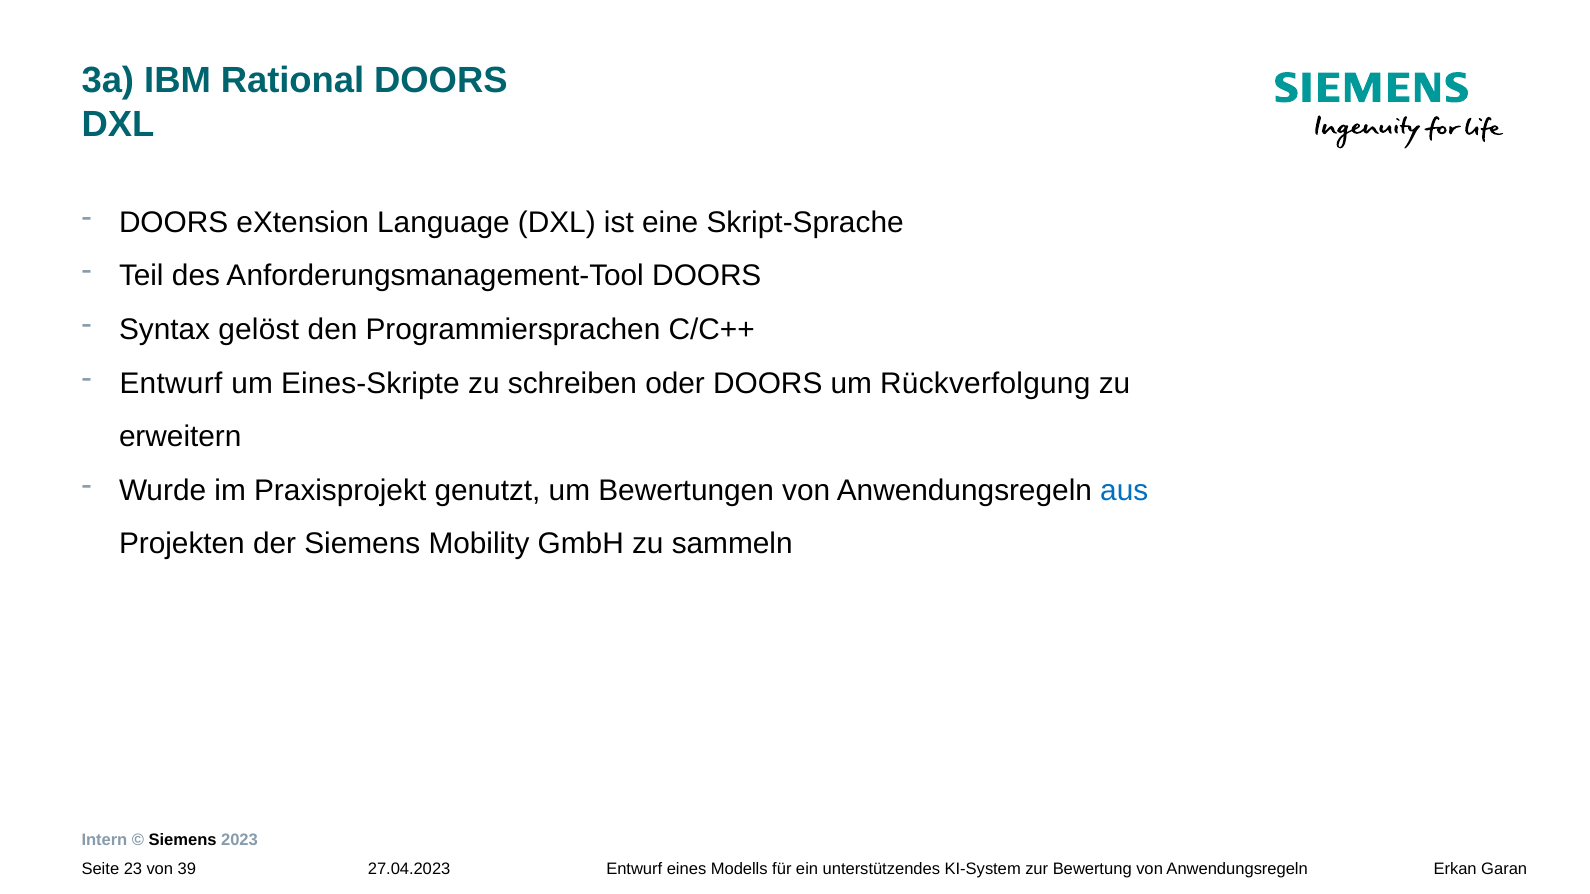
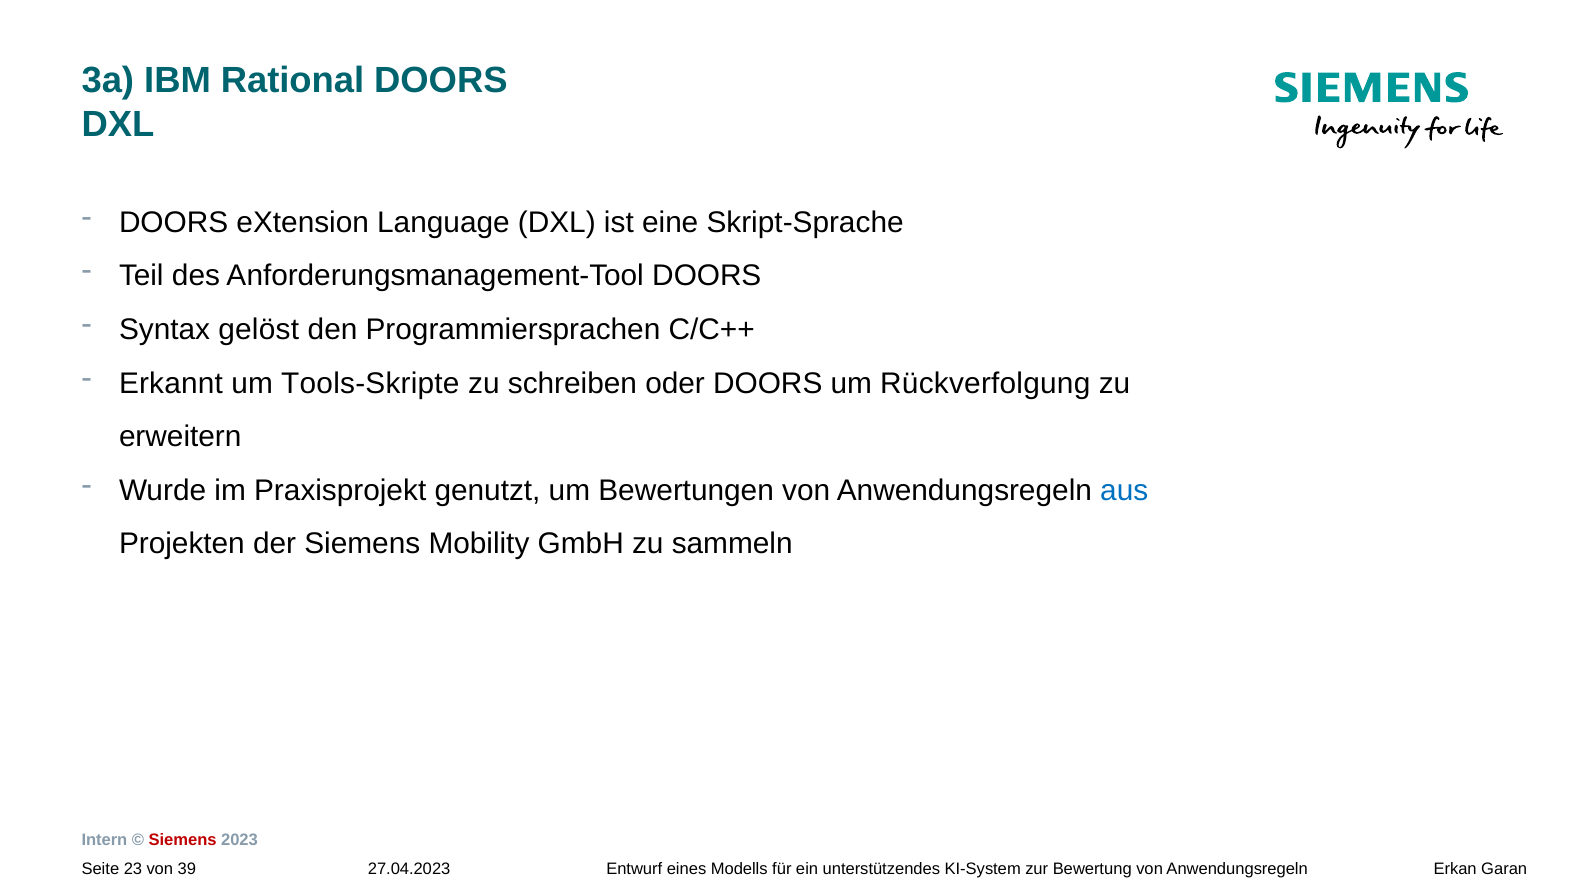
Entwurf at (171, 383): Entwurf -> Erkannt
Eines-Skripte: Eines-Skripte -> Tools-Skripte
Siemens at (183, 841) colour: black -> red
